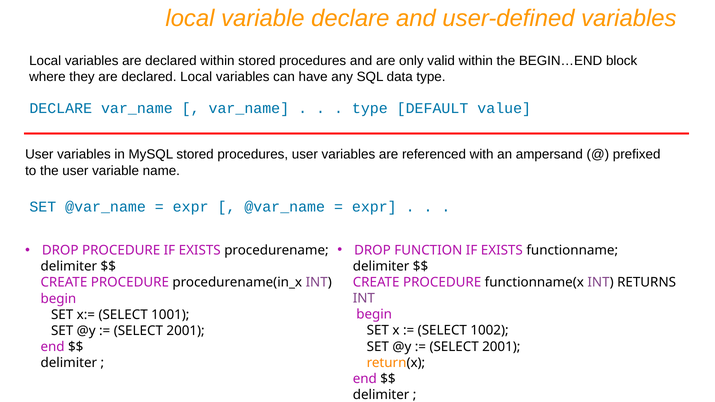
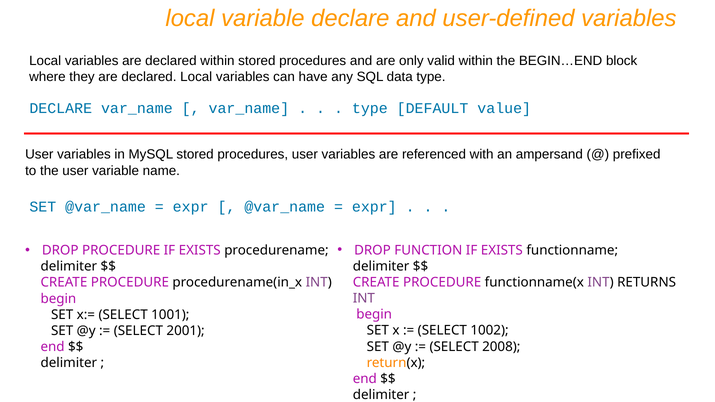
2001 at (501, 347): 2001 -> 2008
